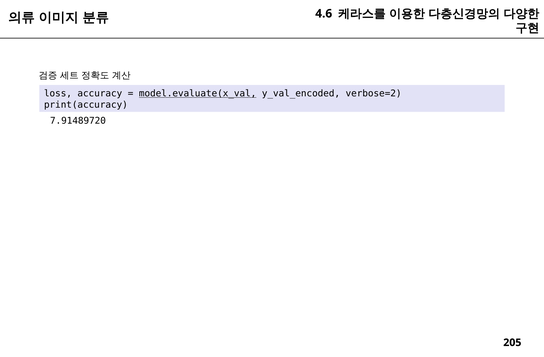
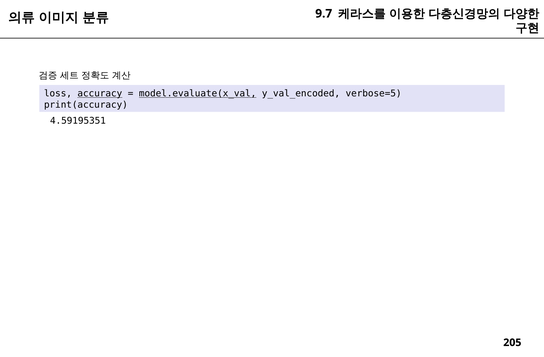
4.6: 4.6 -> 9.7
accuracy underline: none -> present
verbose=2: verbose=2 -> verbose=5
7.91489720: 7.91489720 -> 4.59195351
